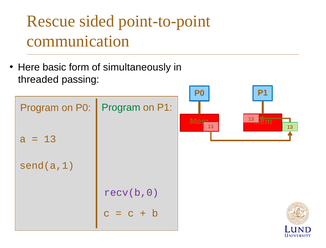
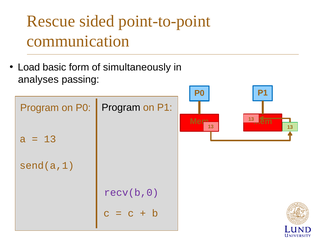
Here: Here -> Load
threaded: threaded -> analyses
Program at (121, 107) colour: green -> black
